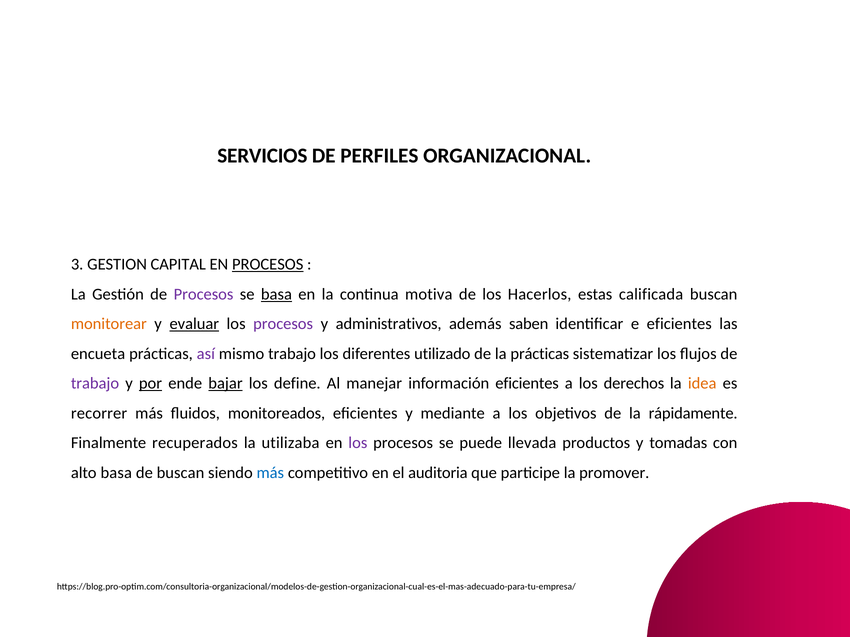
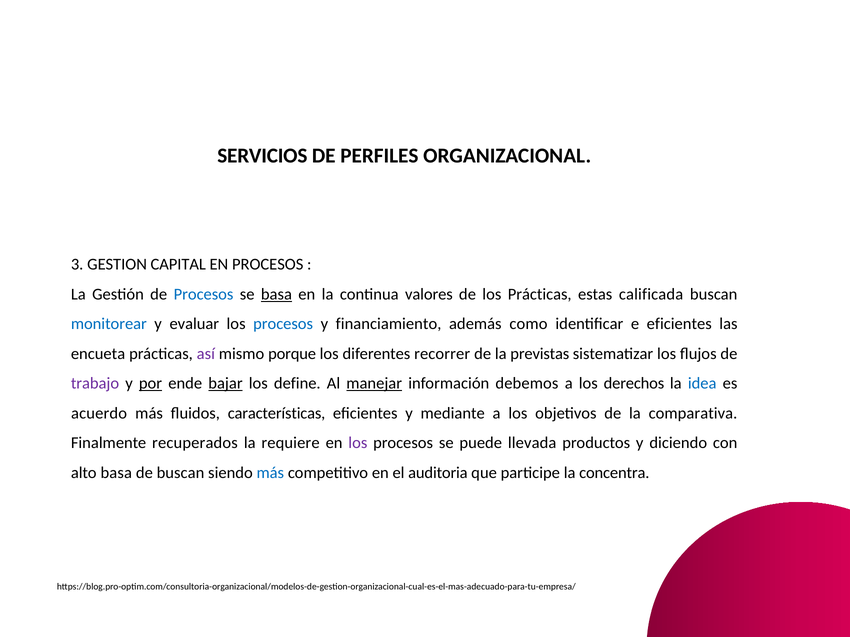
PROCESOS at (268, 265) underline: present -> none
Procesos at (204, 294) colour: purple -> blue
motiva: motiva -> valores
los Hacerlos: Hacerlos -> Prácticas
monitorear colour: orange -> blue
evaluar underline: present -> none
procesos at (283, 324) colour: purple -> blue
administrativos: administrativos -> financiamiento
saben: saben -> como
mismo trabajo: trabajo -> porque
utilizado: utilizado -> recorrer
la prácticas: prácticas -> previstas
manejar underline: none -> present
información eficientes: eficientes -> debemos
idea colour: orange -> blue
recorrer: recorrer -> acuerdo
monitoreados: monitoreados -> características
rápidamente: rápidamente -> comparativa
utilizaba: utilizaba -> requiere
tomadas: tomadas -> diciendo
promover: promover -> concentra
